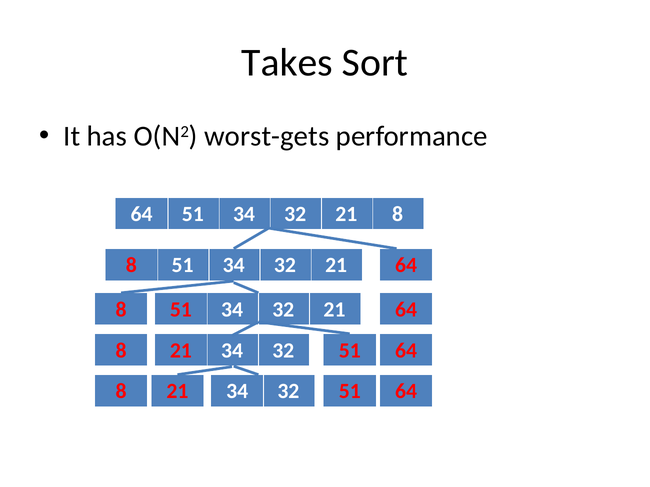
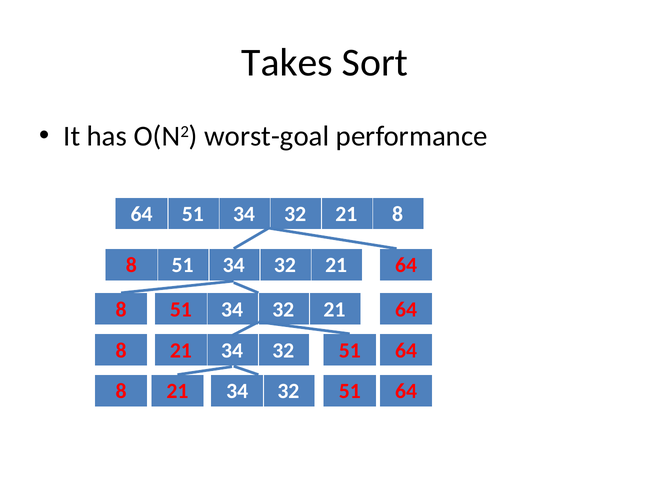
worst-gets: worst-gets -> worst-goal
